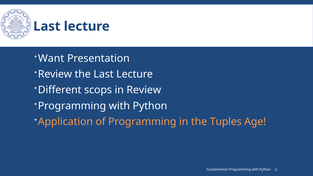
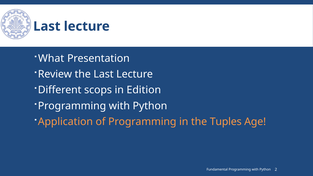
Want: Want -> What
in Review: Review -> Edition
